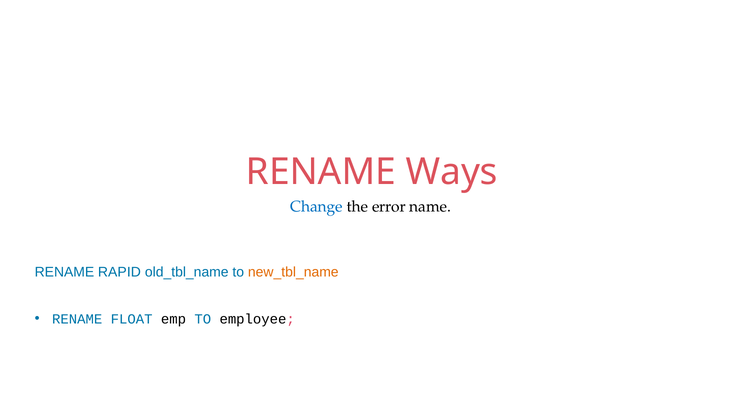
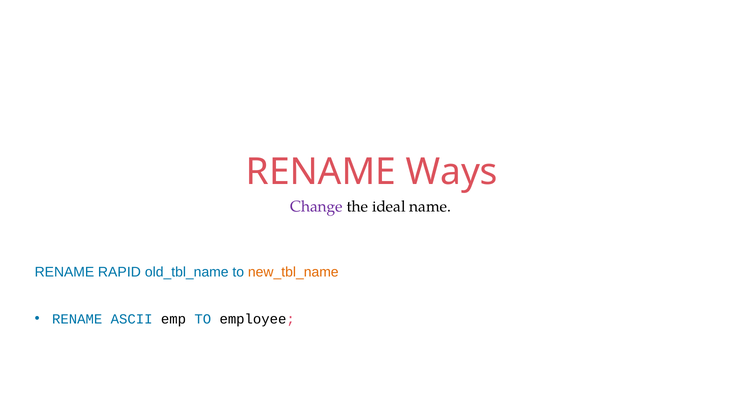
Change colour: blue -> purple
error: error -> ideal
FLOAT: FLOAT -> ASCII
